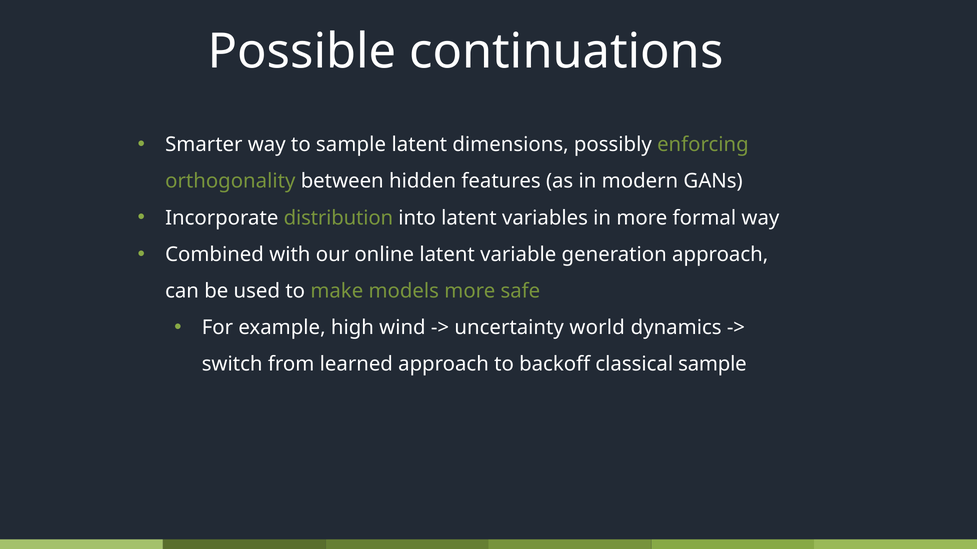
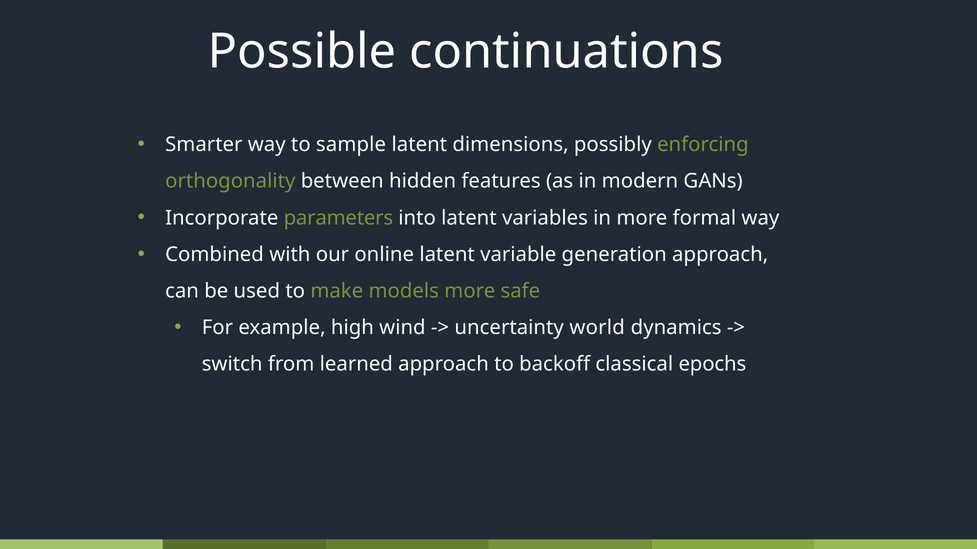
distribution: distribution -> parameters
classical sample: sample -> epochs
